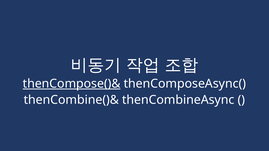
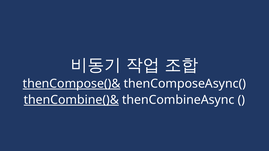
thenCombine()& underline: none -> present
